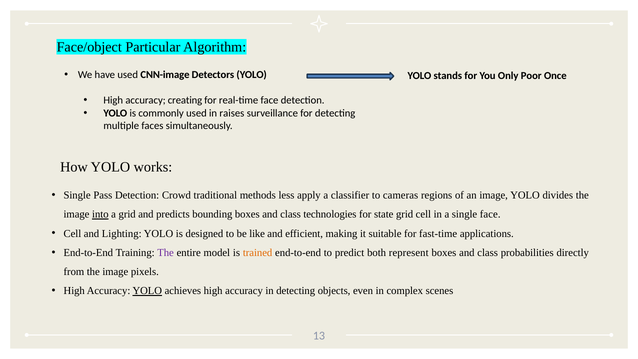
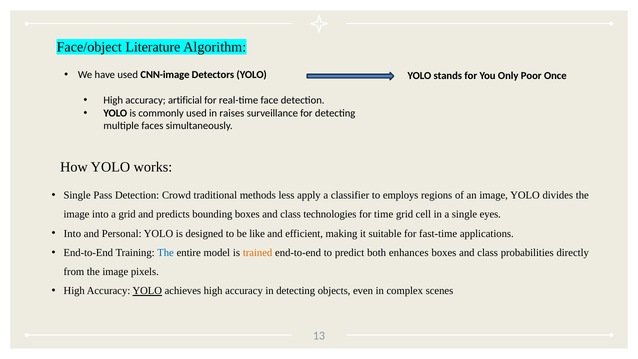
Particular: Particular -> Literature
creating: creating -> artificial
cameras: cameras -> employs
into at (100, 214) underline: present -> none
state: state -> time
single face: face -> eyes
Cell at (72, 233): Cell -> Into
Lighting: Lighting -> Personal
The at (166, 253) colour: purple -> blue
represent: represent -> enhances
